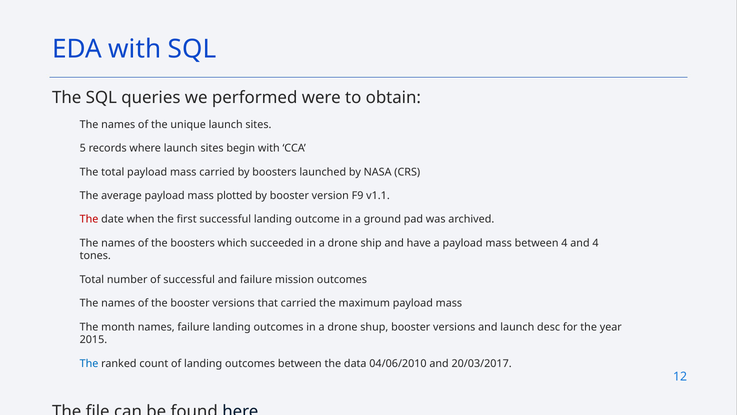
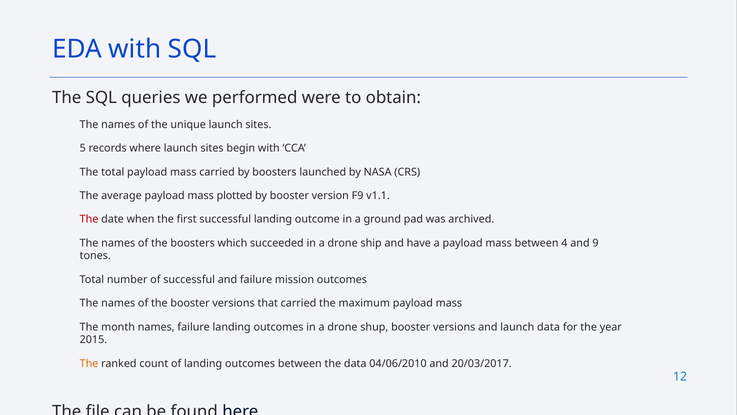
and 4: 4 -> 9
launch desc: desc -> data
The at (89, 363) colour: blue -> orange
